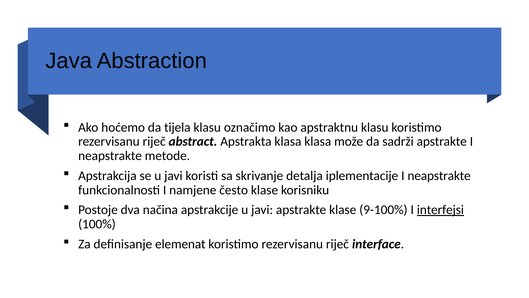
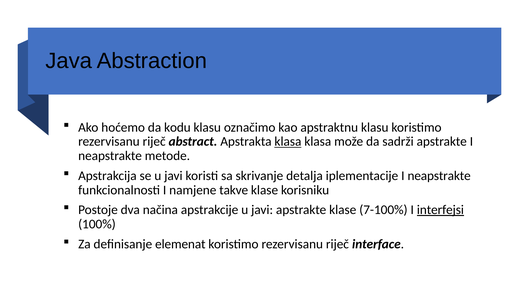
tijela: tijela -> kodu
klasa at (288, 141) underline: none -> present
često: često -> takve
9-100%: 9-100% -> 7-100%
